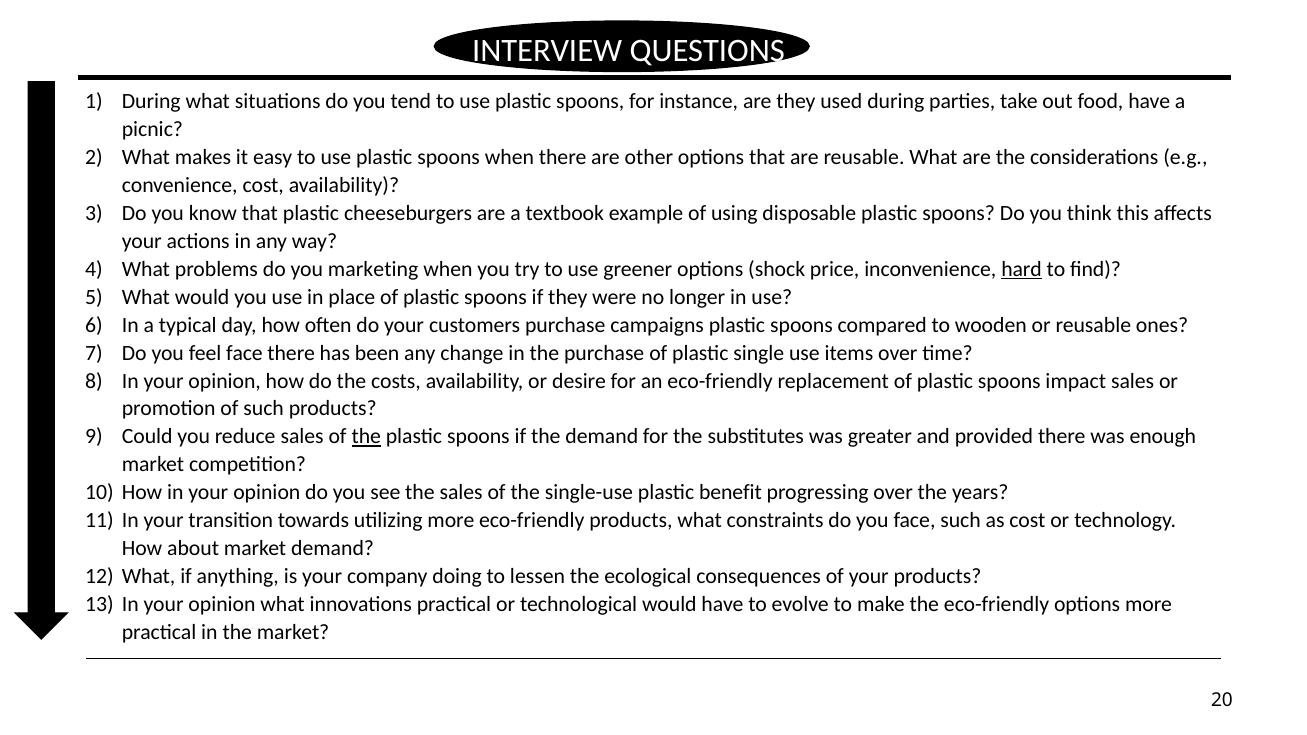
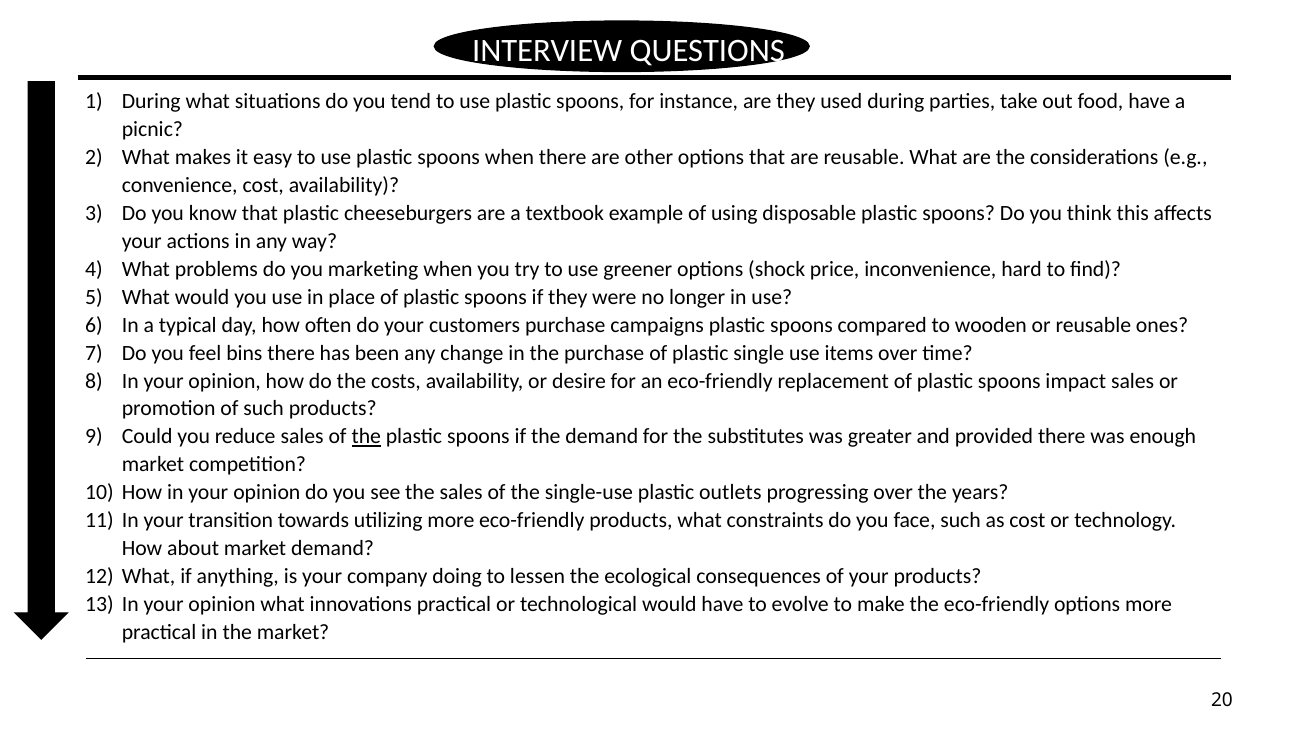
hard underline: present -> none
feel face: face -> bins
benefit: benefit -> outlets
